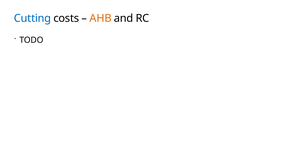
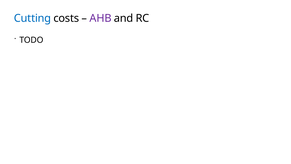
AHB colour: orange -> purple
